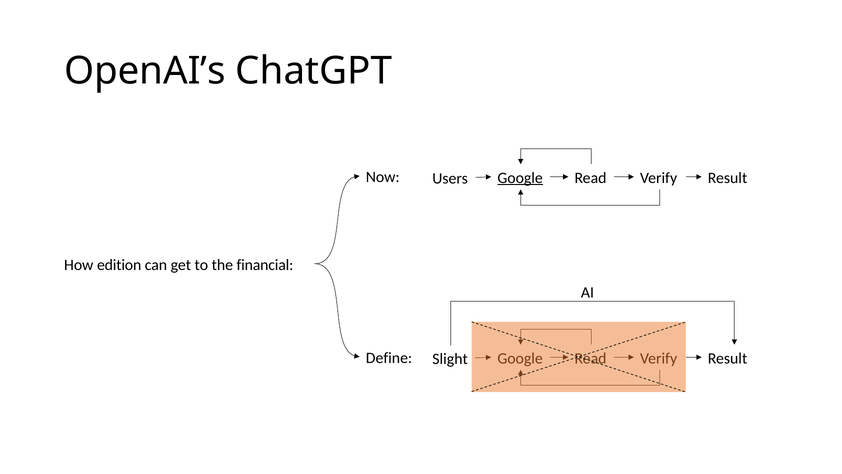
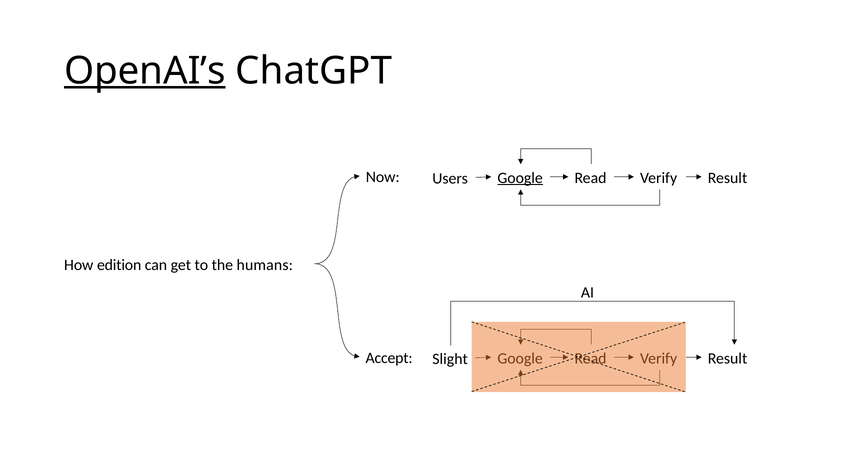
OpenAI’s underline: none -> present
financial: financial -> humans
Define: Define -> Accept
